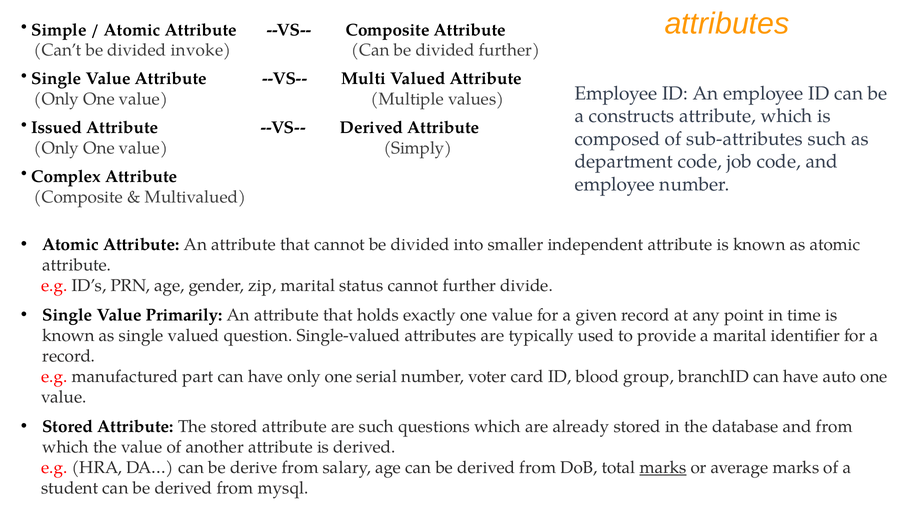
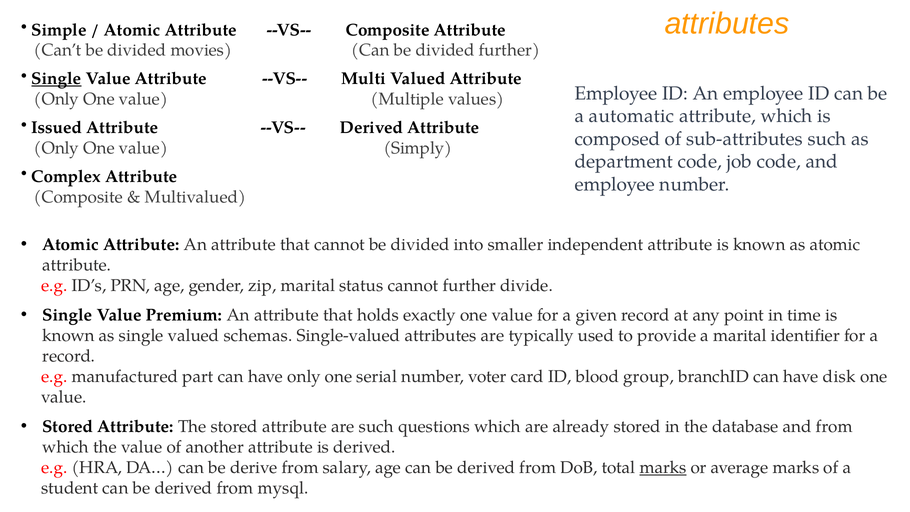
invoke: invoke -> movies
Single at (56, 79) underline: none -> present
constructs: constructs -> automatic
Primarily: Primarily -> Premium
question: question -> schemas
auto: auto -> disk
